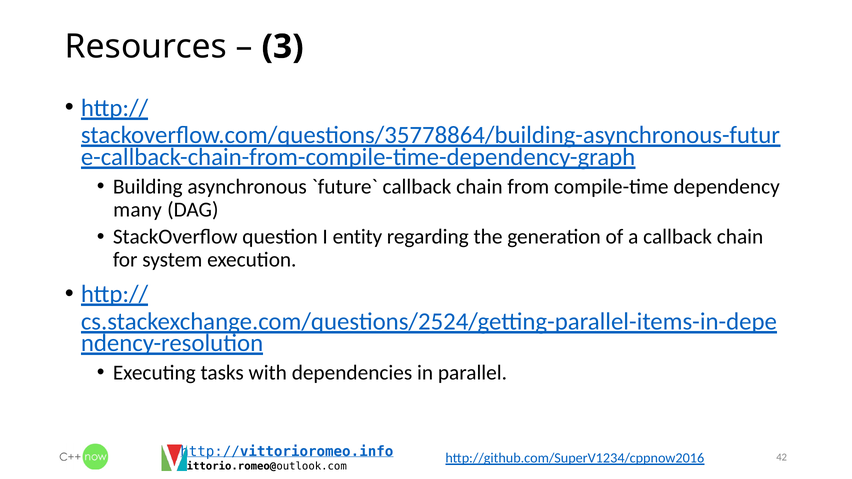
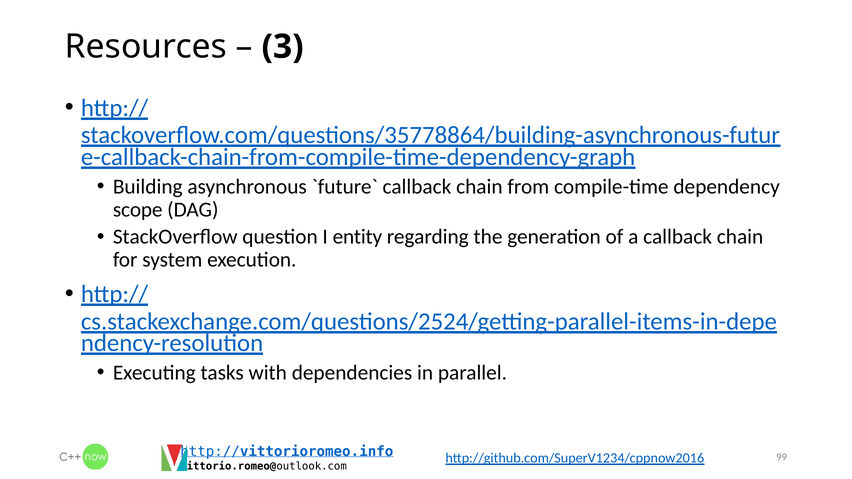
many: many -> scope
42: 42 -> 99
